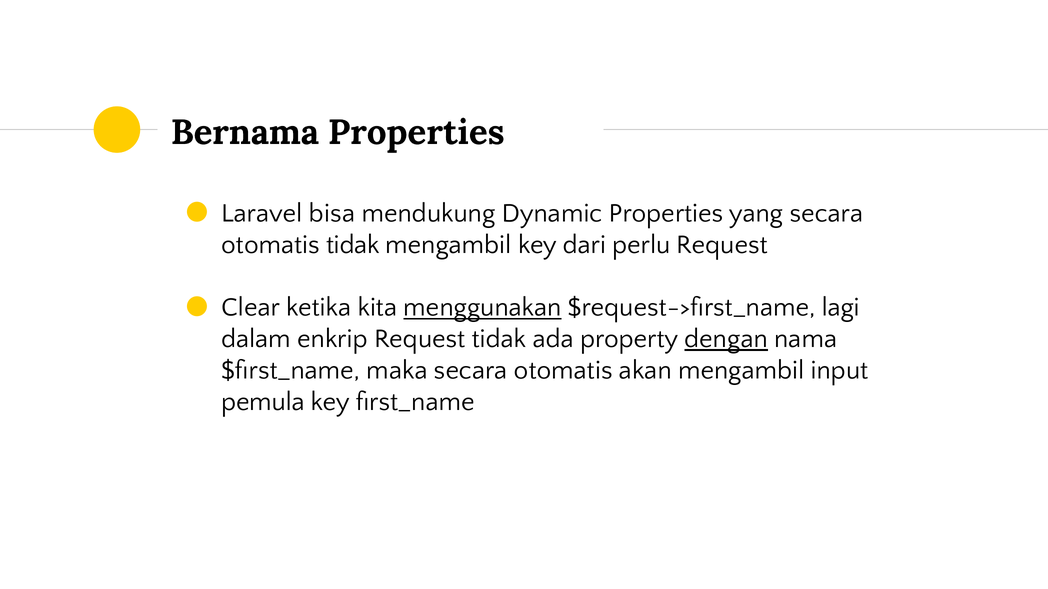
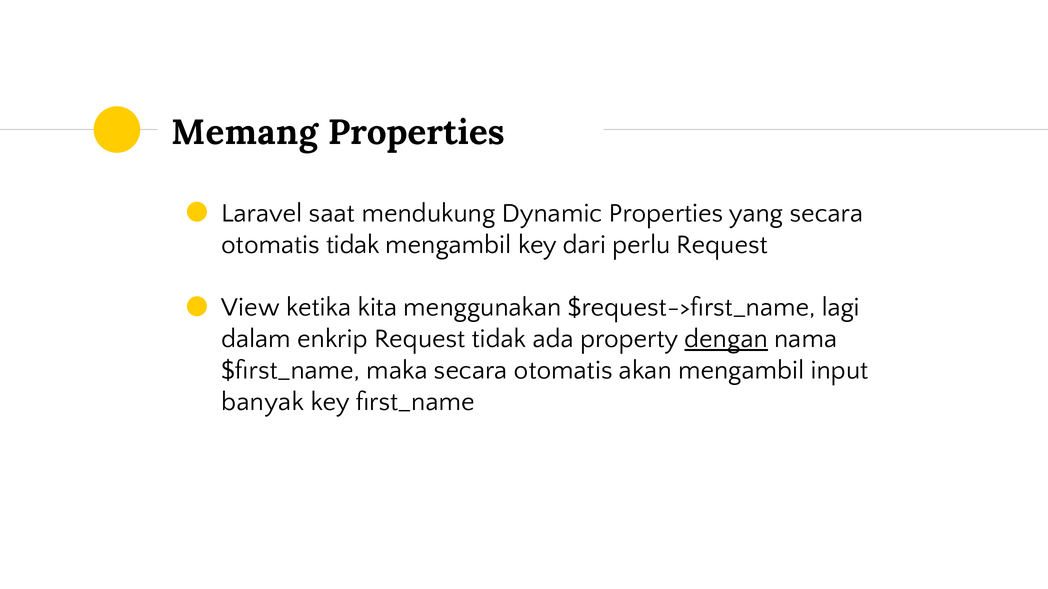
Bernama: Bernama -> Memang
bisa: bisa -> saat
Clear: Clear -> View
menggunakan underline: present -> none
pemula: pemula -> banyak
